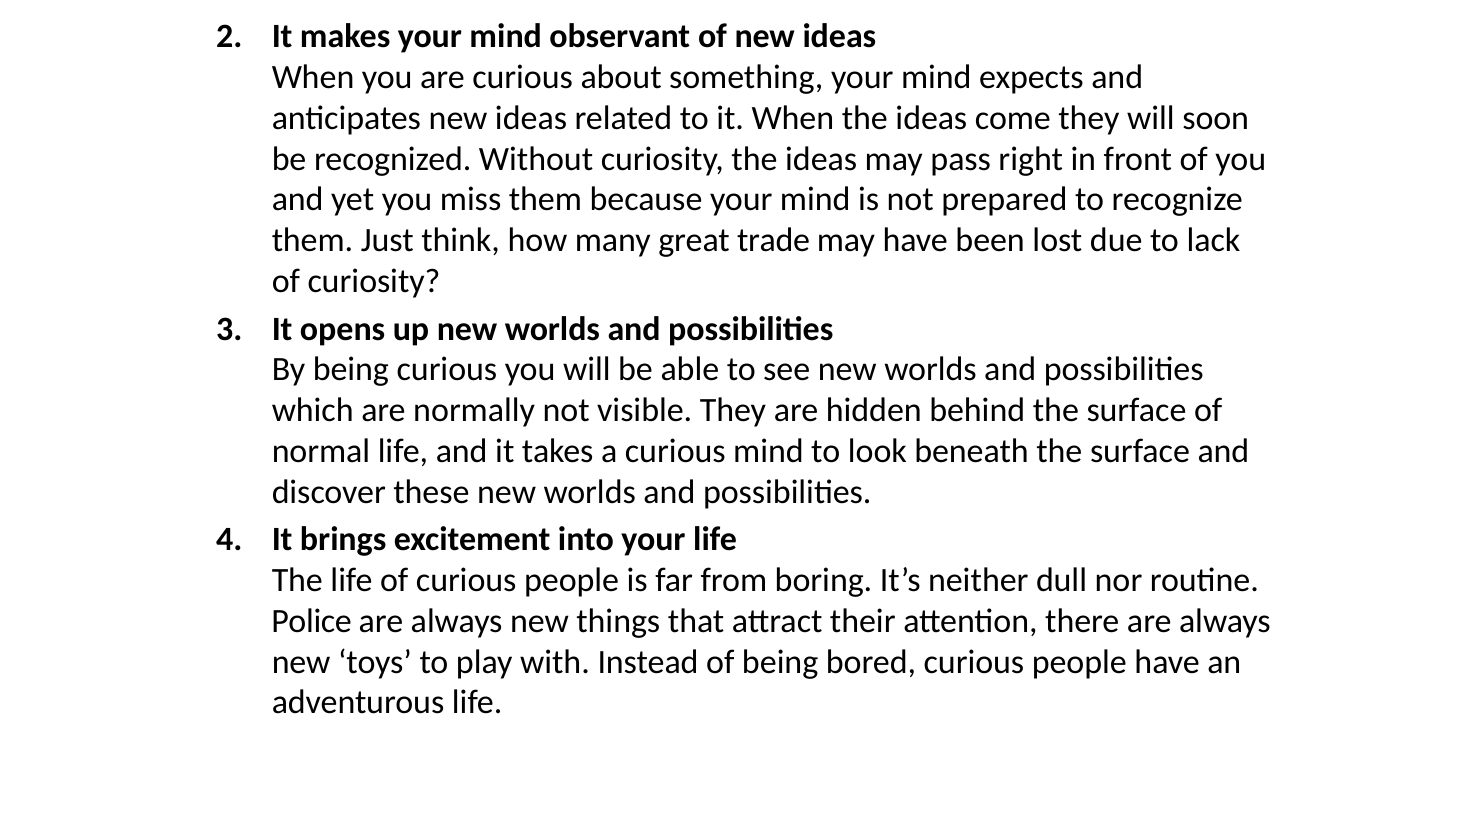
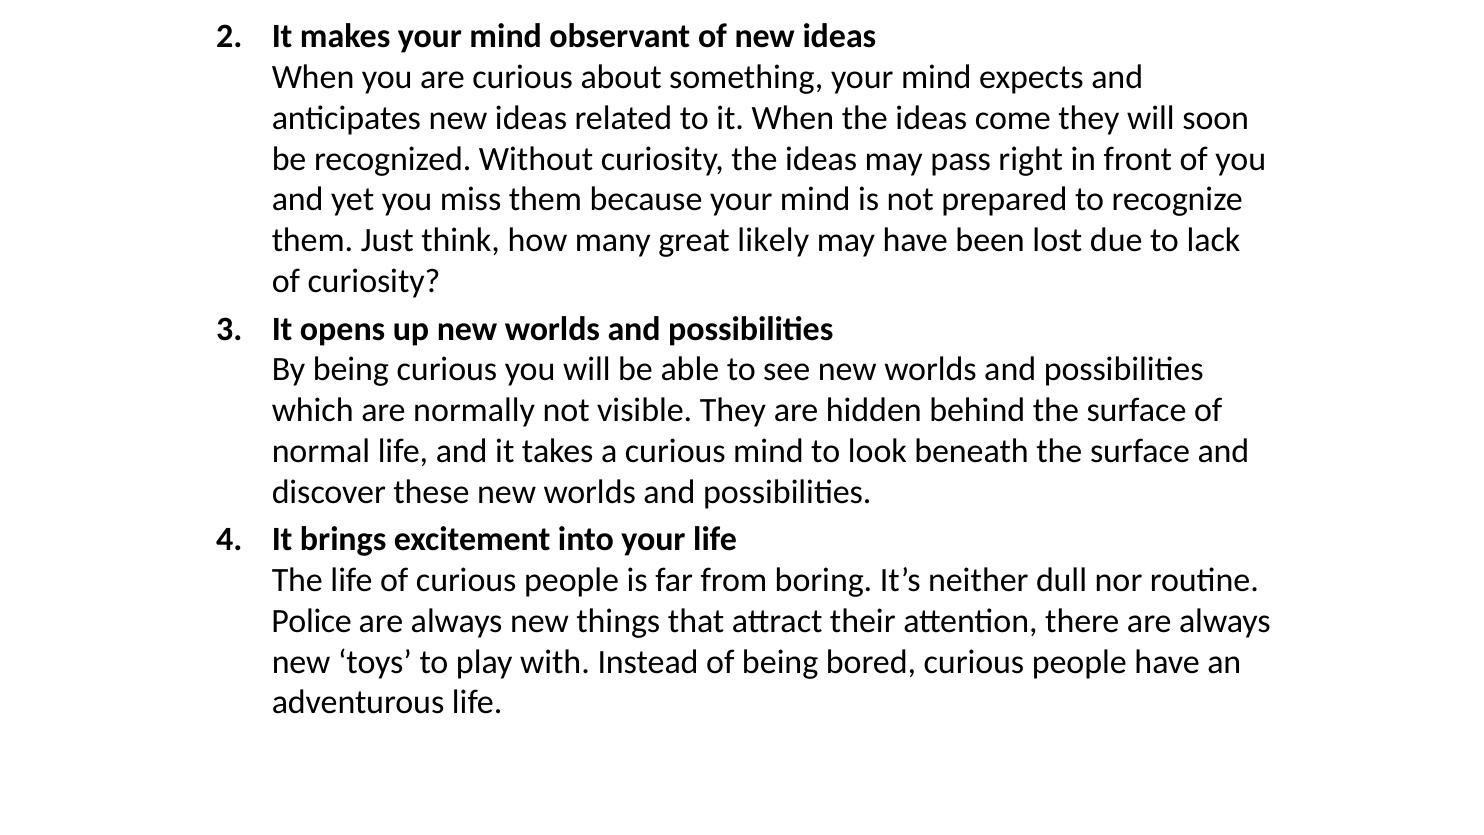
trade: trade -> likely
